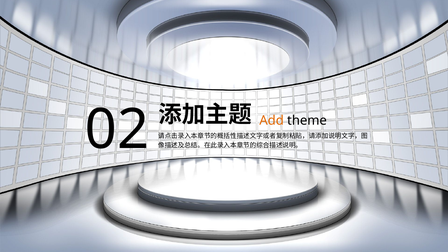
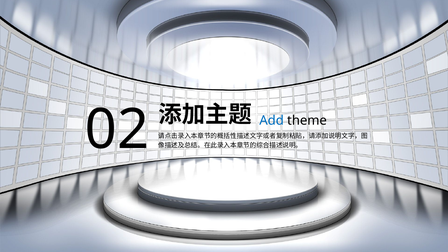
Add colour: orange -> blue
